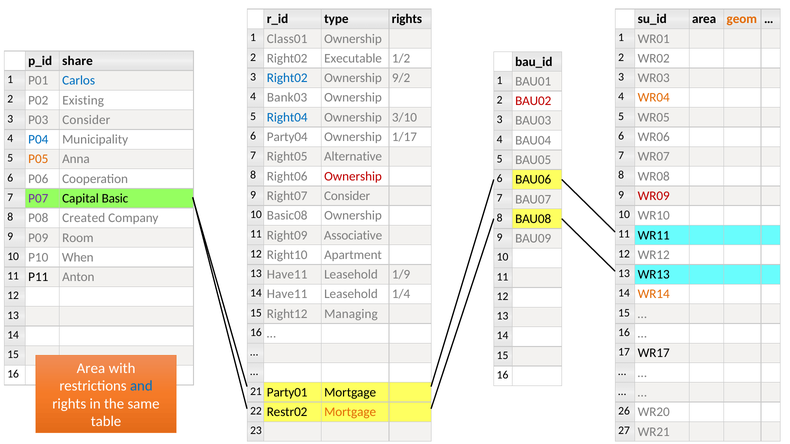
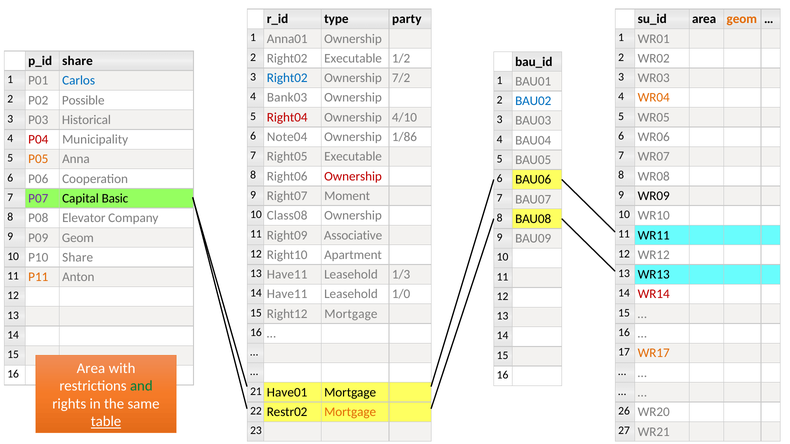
type rights: rights -> party
Class01: Class01 -> Anna01
9/2: 9/2 -> 7/2
Existing: Existing -> Possible
BAU02 colour: red -> blue
Right04 colour: blue -> red
3/10: 3/10 -> 4/10
P03 Consider: Consider -> Historical
Party04: Party04 -> Note04
1/17: 1/17 -> 1/86
P04 colour: blue -> red
Right05 Alternative: Alternative -> Executable
Right07 Consider: Consider -> Moment
WR09 colour: red -> black
Basic08: Basic08 -> Class08
Created: Created -> Elevator
P09 Room: Room -> Geom
P10 When: When -> Share
1/9: 1/9 -> 1/3
P11 colour: black -> orange
1/4: 1/4 -> 1/0
WR14 colour: orange -> red
Right12 Managing: Managing -> Mortgage
WR17 colour: black -> orange
and colour: blue -> green
Party01: Party01 -> Have01
table underline: none -> present
